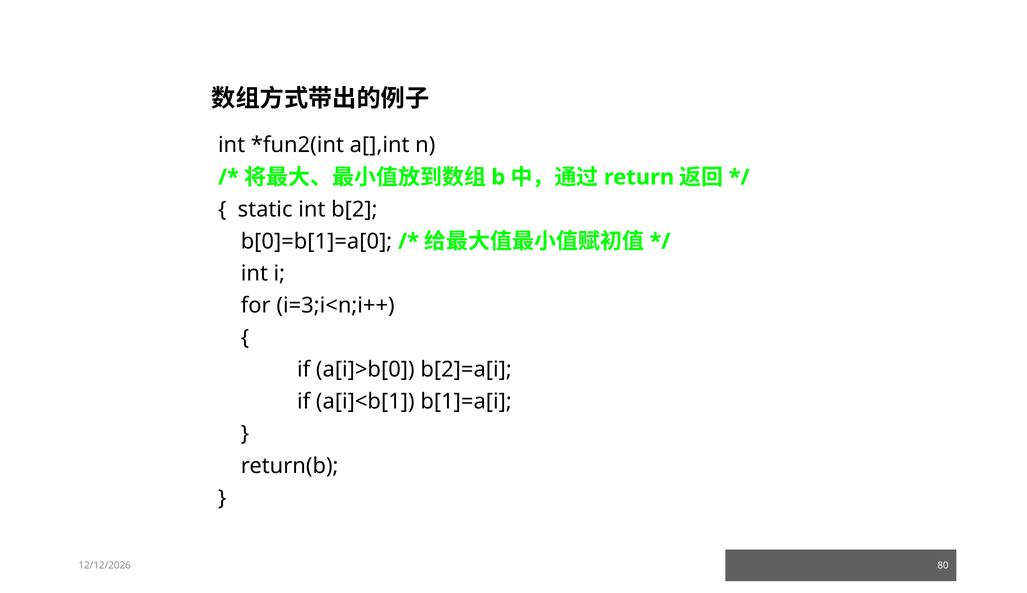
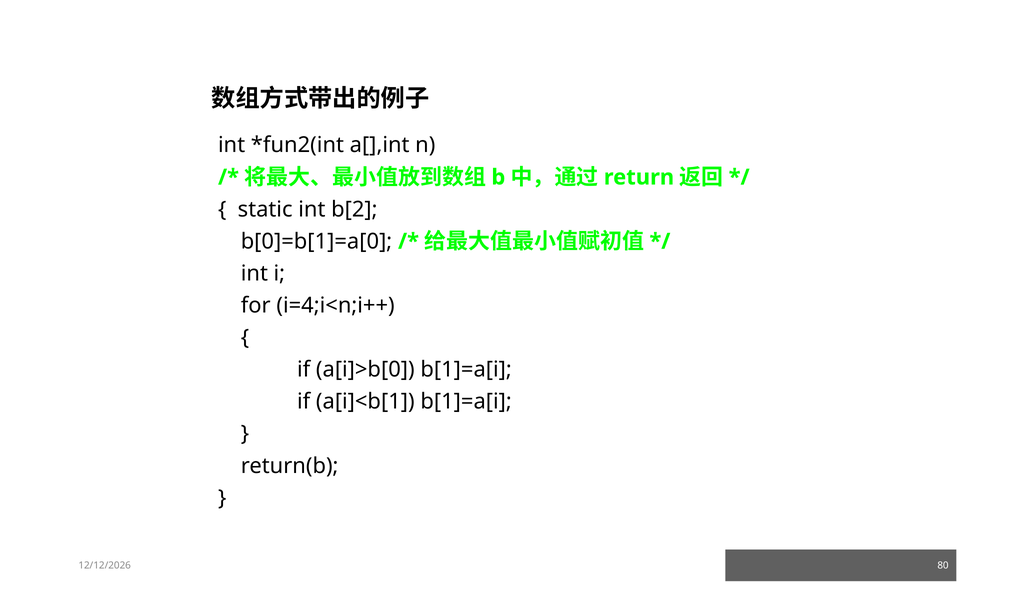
i=3;i<n;i++: i=3;i<n;i++ -> i=4;i<n;i++
a[i]>b[0 b[2]=a[i: b[2]=a[i -> b[1]=a[i
